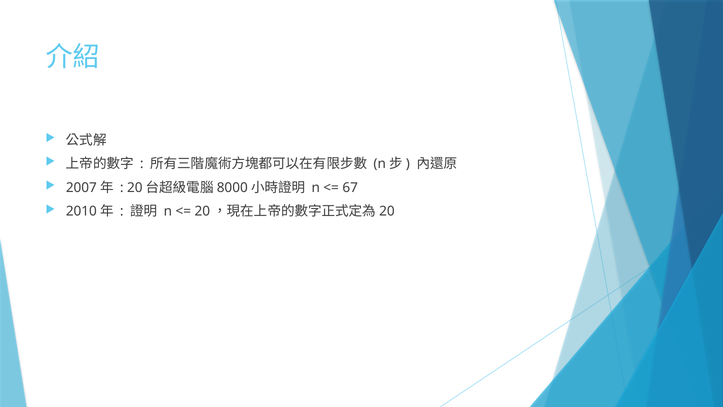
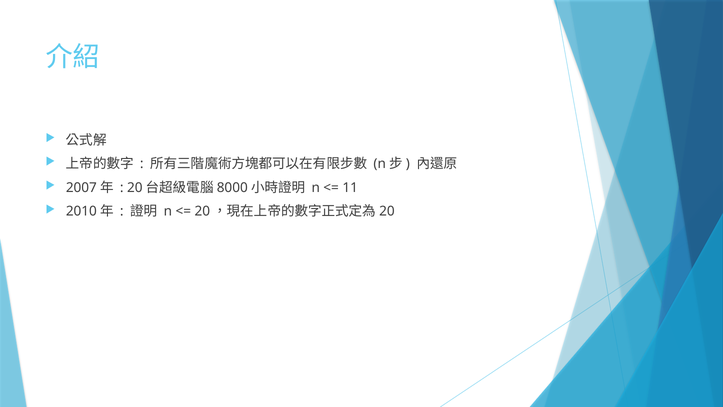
67: 67 -> 11
